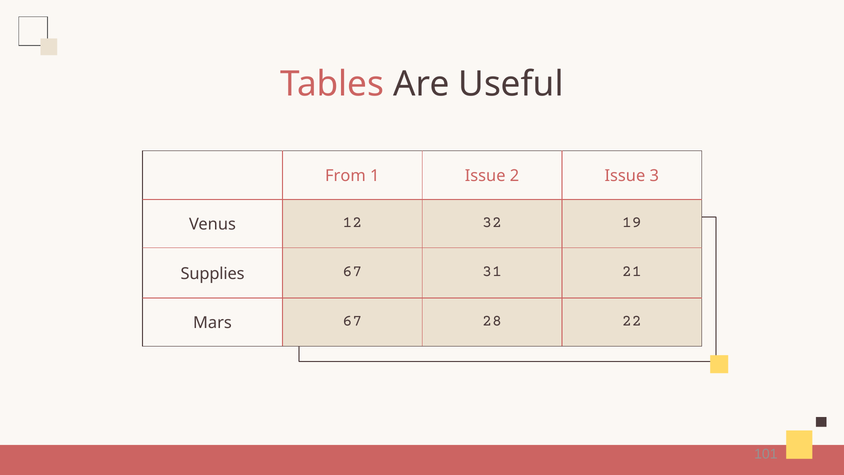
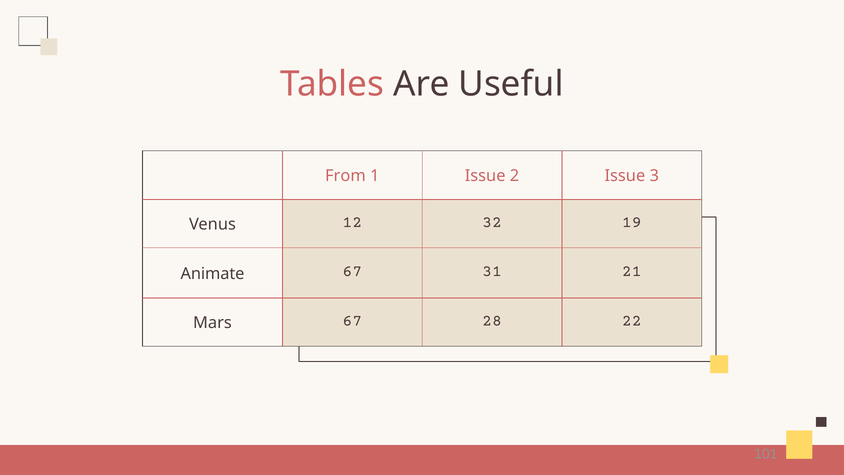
Supplies: Supplies -> Animate
